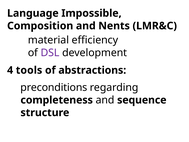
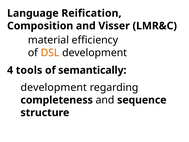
Impossible: Impossible -> Reification
Nents: Nents -> Visser
DSL colour: purple -> orange
abstractions: abstractions -> semantically
preconditions at (54, 87): preconditions -> development
